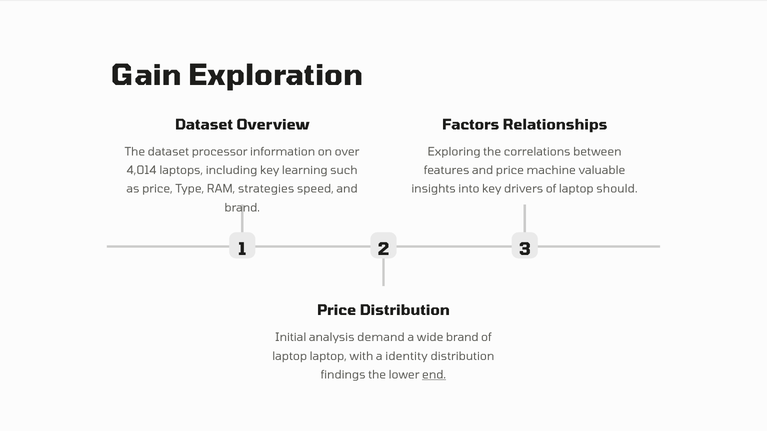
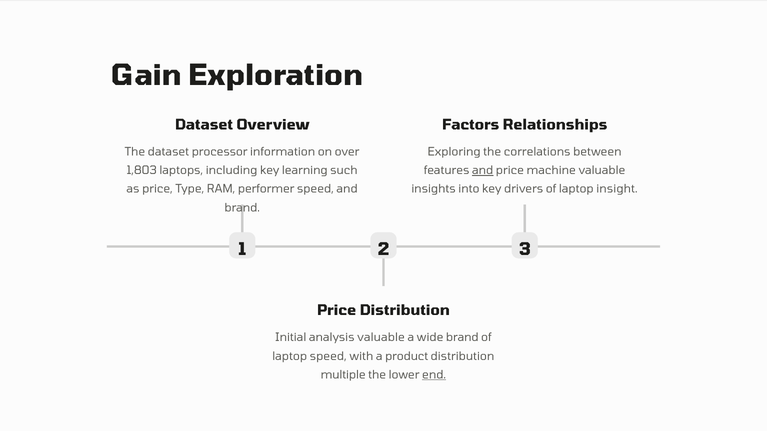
4,014: 4,014 -> 1,803
and at (483, 171) underline: none -> present
strategies: strategies -> performer
should: should -> insight
analysis demand: demand -> valuable
laptop laptop: laptop -> speed
identity: identity -> product
findings: findings -> multiple
